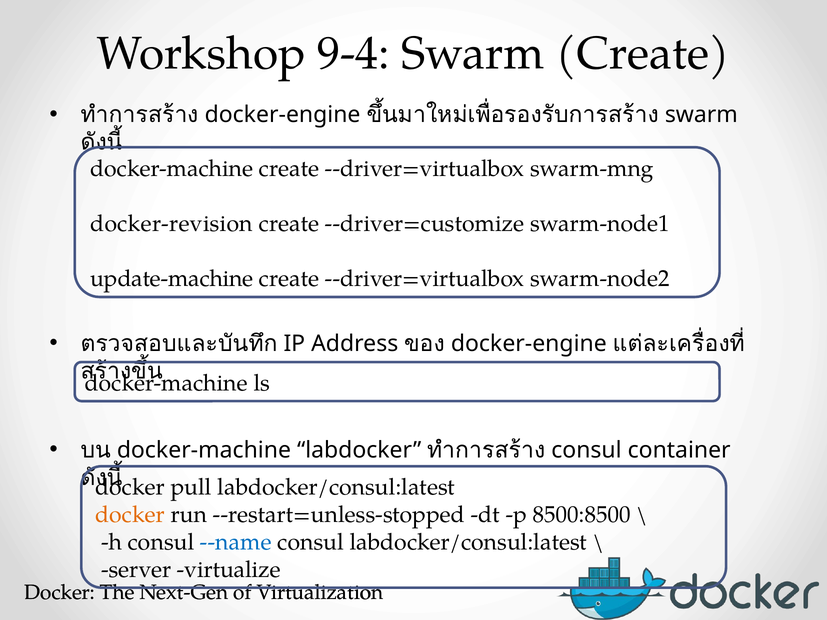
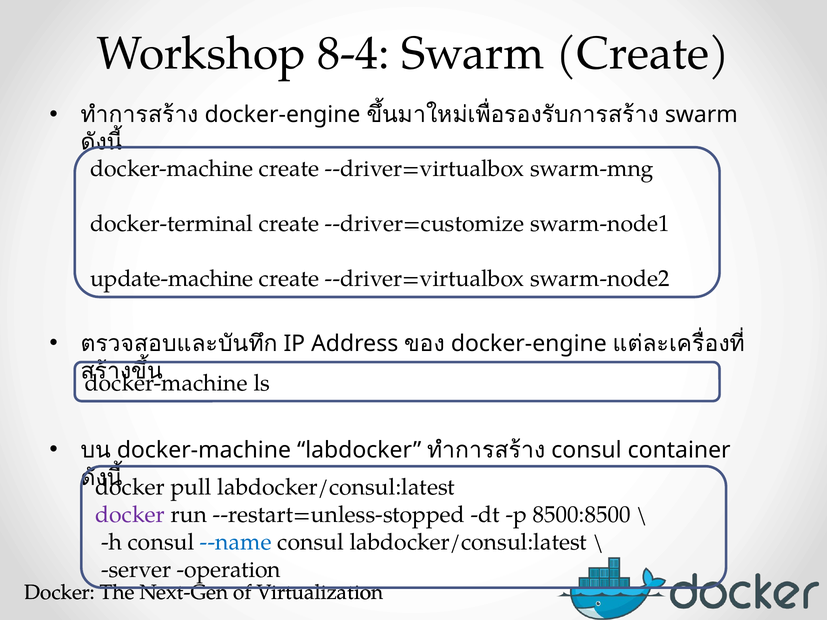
9-4: 9-4 -> 8-4
docker-revision: docker-revision -> docker-terminal
docker at (130, 515) colour: orange -> purple
virtualize: virtualize -> operation
